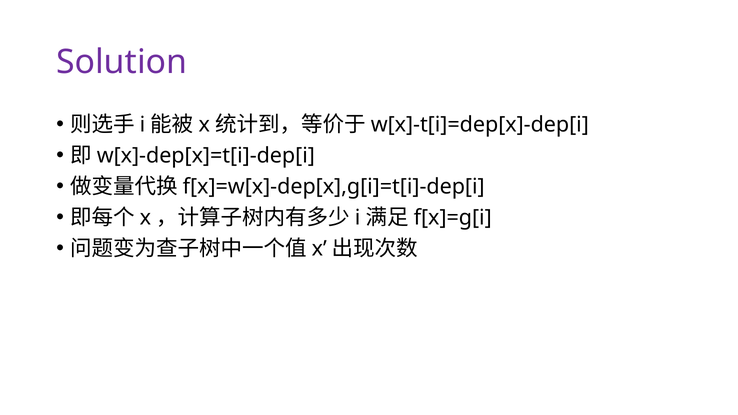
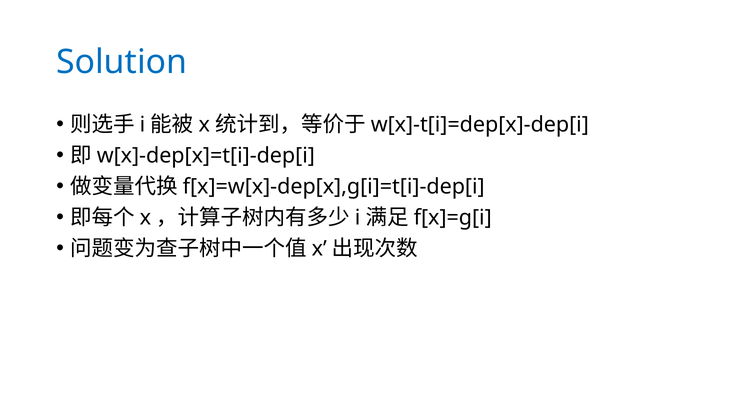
Solution colour: purple -> blue
